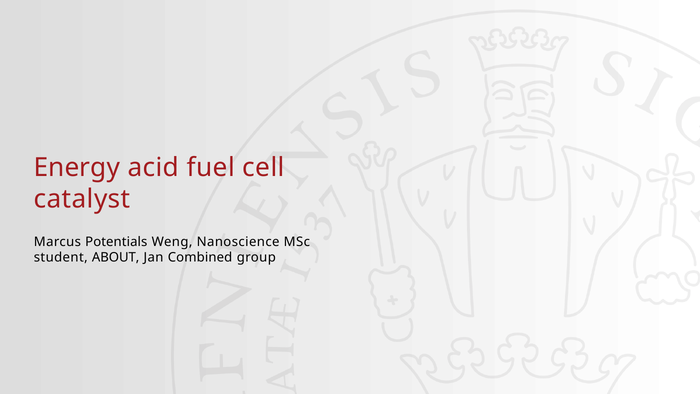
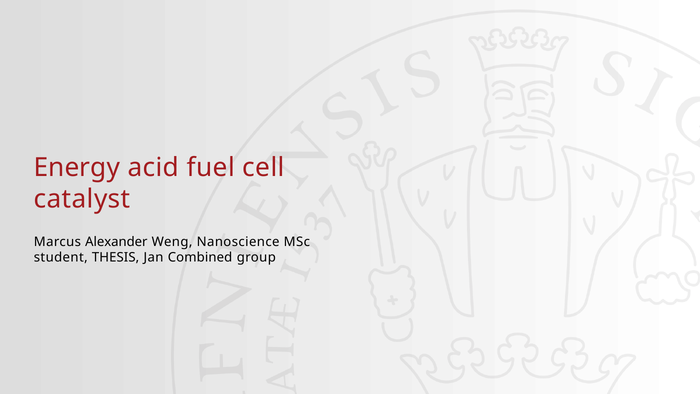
Potentials: Potentials -> Alexander
ABOUT: ABOUT -> THESIS
